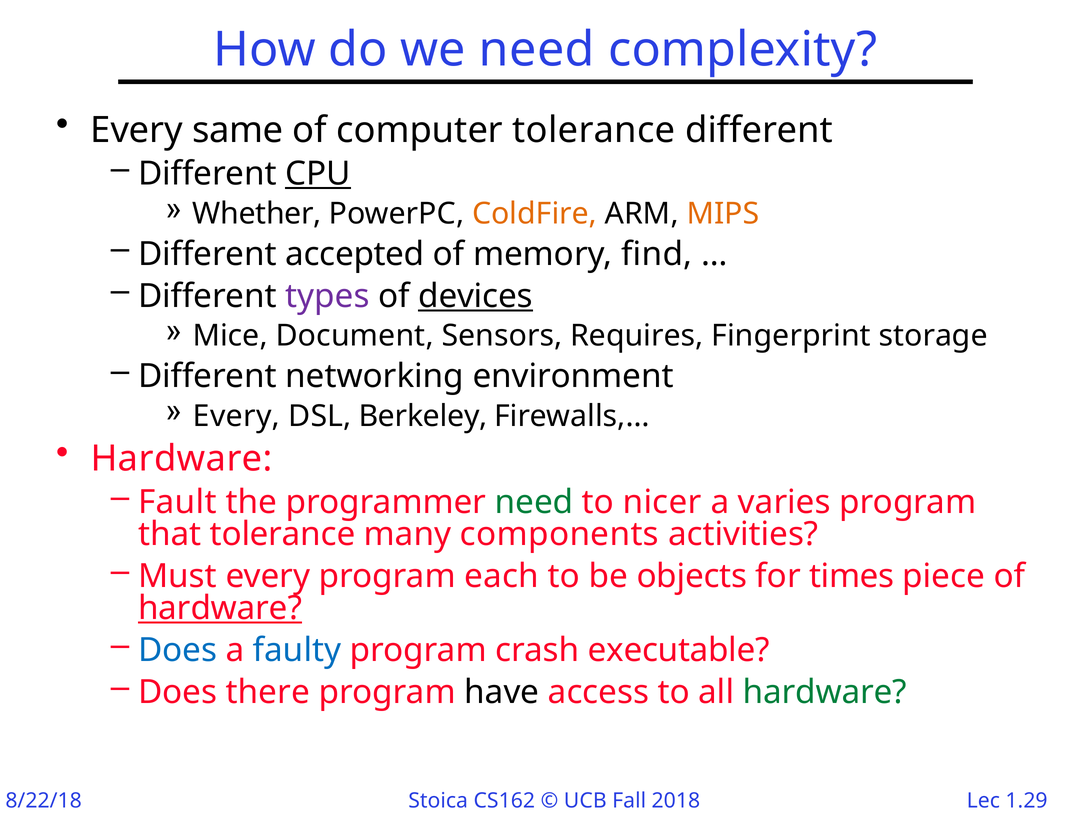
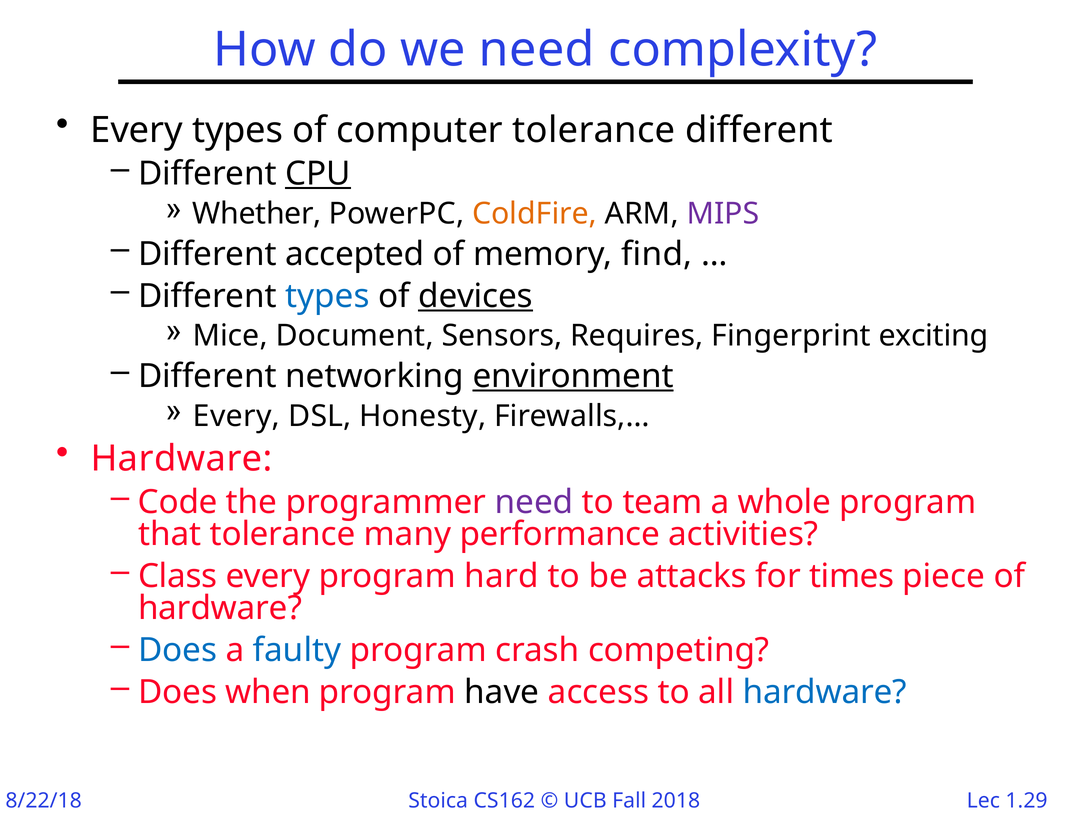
Every same: same -> types
MIPS colour: orange -> purple
types at (327, 296) colour: purple -> blue
storage: storage -> exciting
environment underline: none -> present
Berkeley: Berkeley -> Honesty
Fault: Fault -> Code
need at (534, 502) colour: green -> purple
nicer: nicer -> team
varies: varies -> whole
components: components -> performance
Must: Must -> Class
each: each -> hard
objects: objects -> attacks
hardware at (220, 608) underline: present -> none
executable: executable -> competing
there: there -> when
hardware at (825, 692) colour: green -> blue
